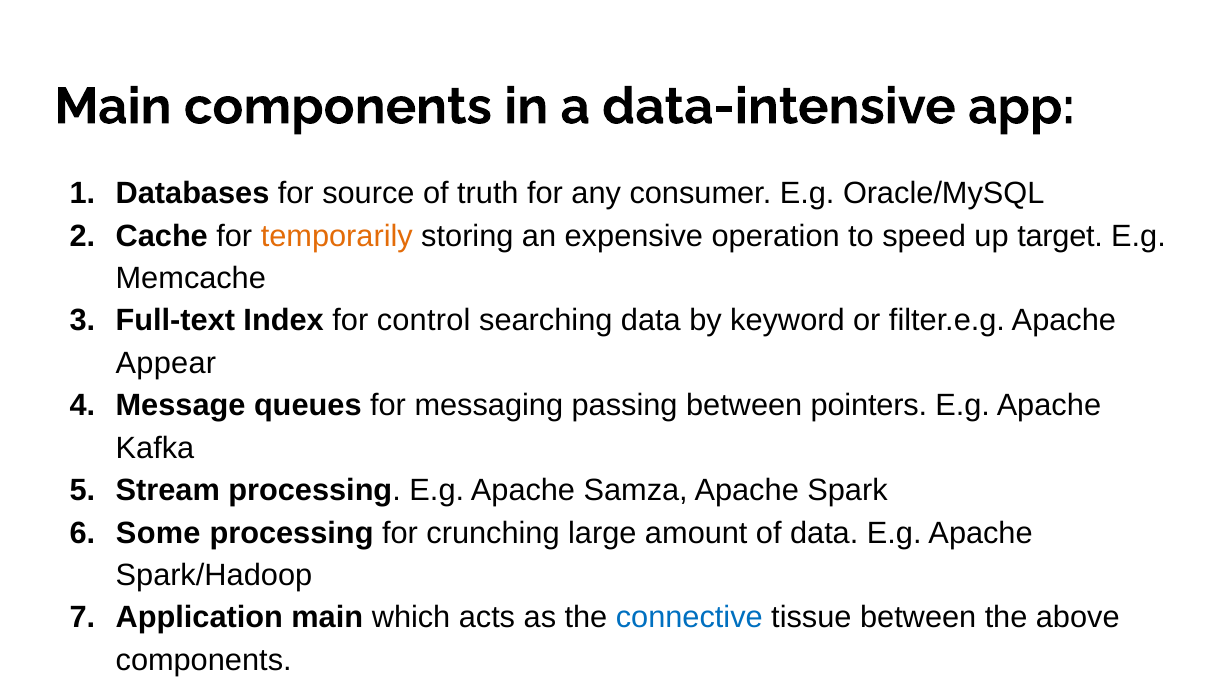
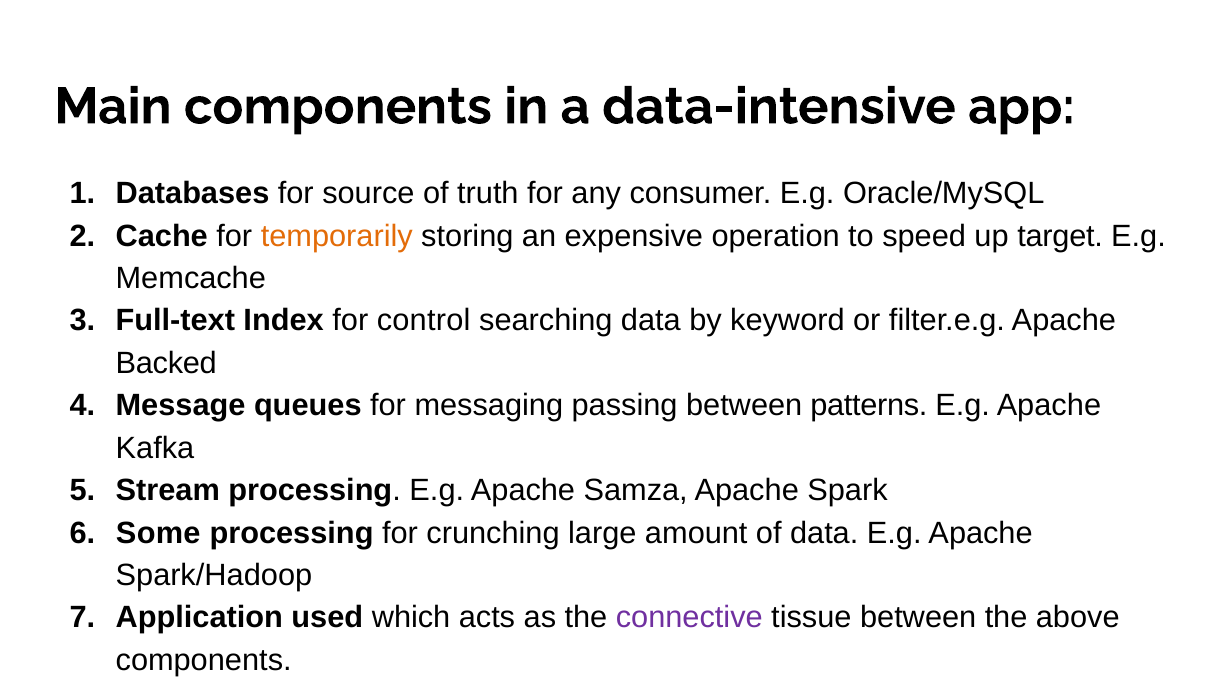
Appear: Appear -> Backed
pointers: pointers -> patterns
Application main: main -> used
connective colour: blue -> purple
